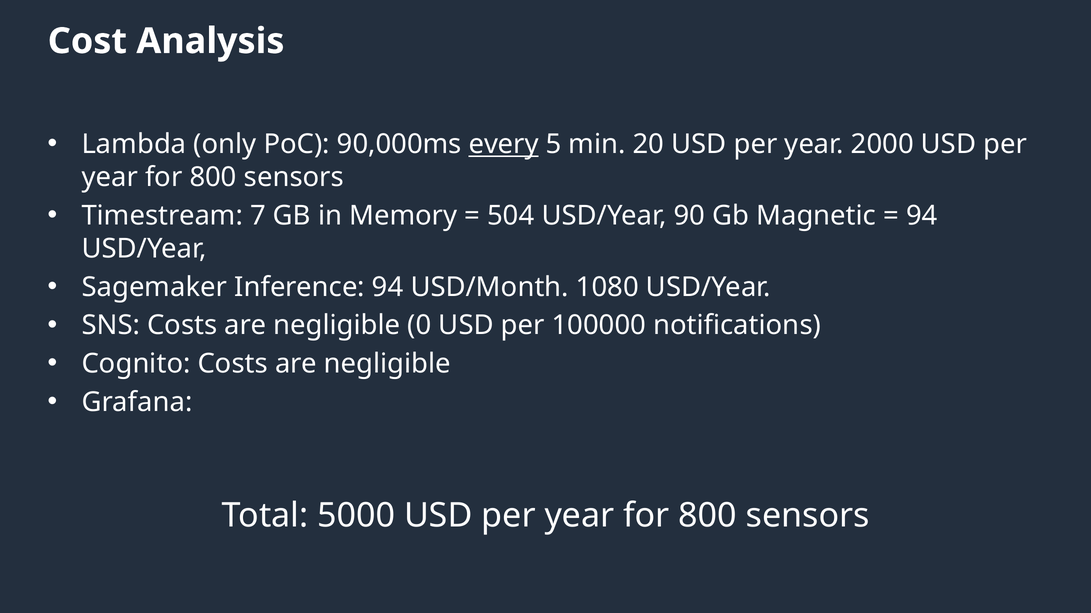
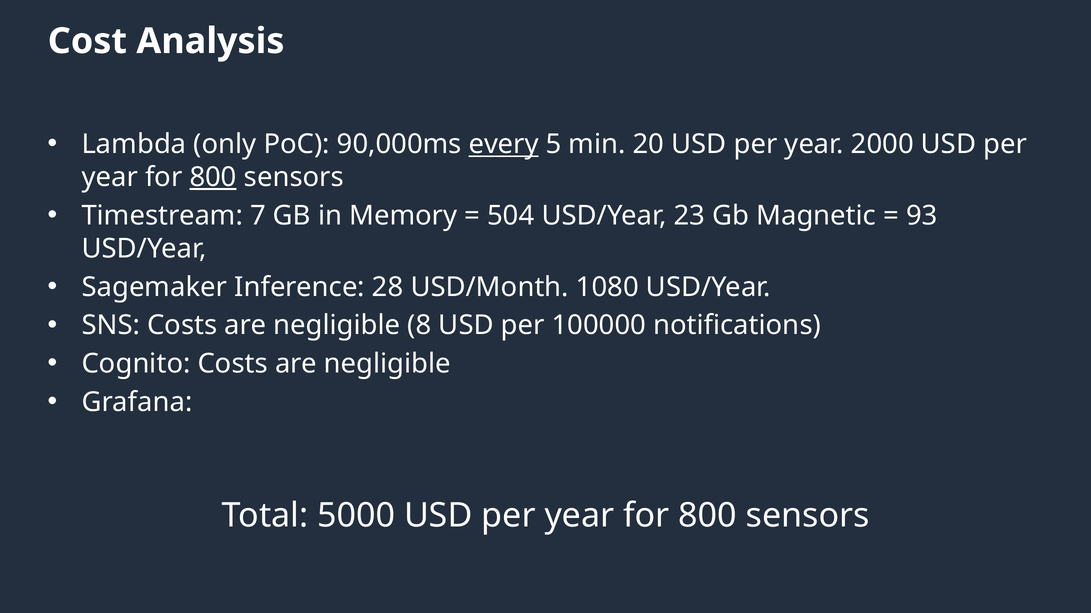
800 at (213, 177) underline: none -> present
90: 90 -> 23
94 at (922, 216): 94 -> 93
Inference 94: 94 -> 28
0: 0 -> 8
